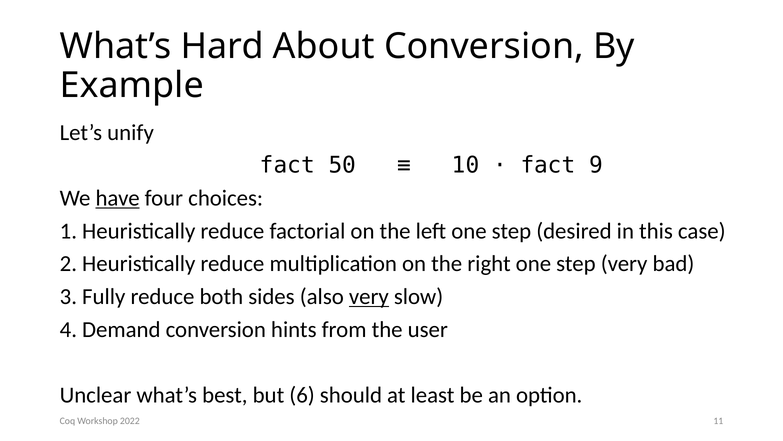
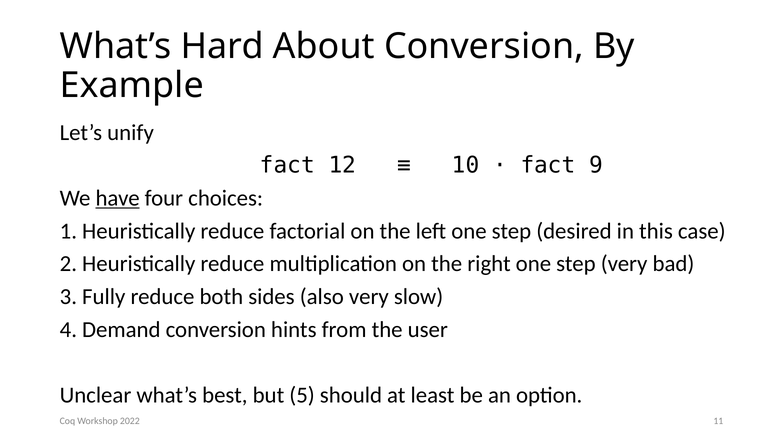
50: 50 -> 12
very at (369, 296) underline: present -> none
6: 6 -> 5
